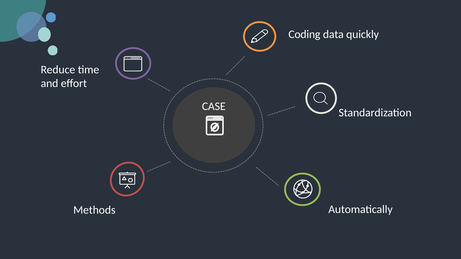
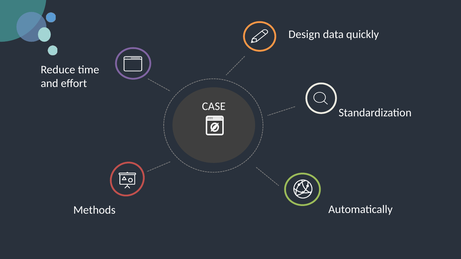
Coding: Coding -> Design
